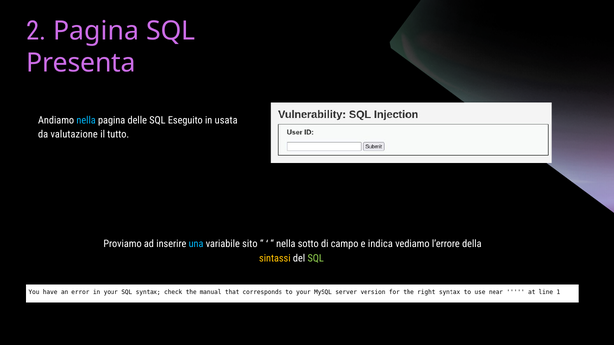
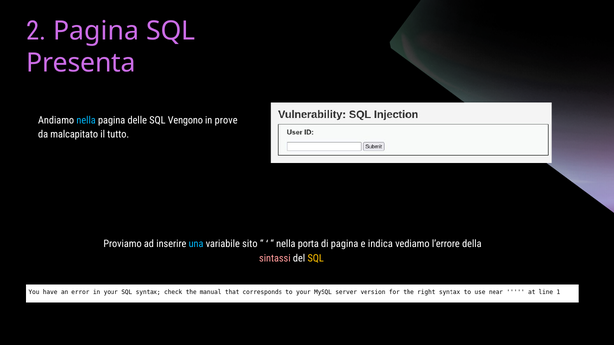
Eseguito: Eseguito -> Vengono
usata: usata -> prove
valutazione: valutazione -> malcapitato
sotto: sotto -> porta
di campo: campo -> pagina
sintassi colour: yellow -> pink
SQL at (316, 259) colour: light green -> yellow
